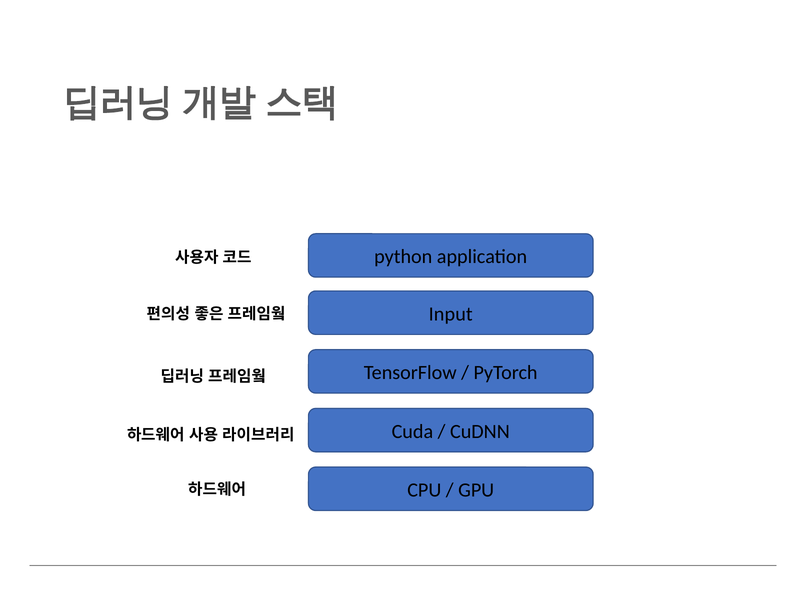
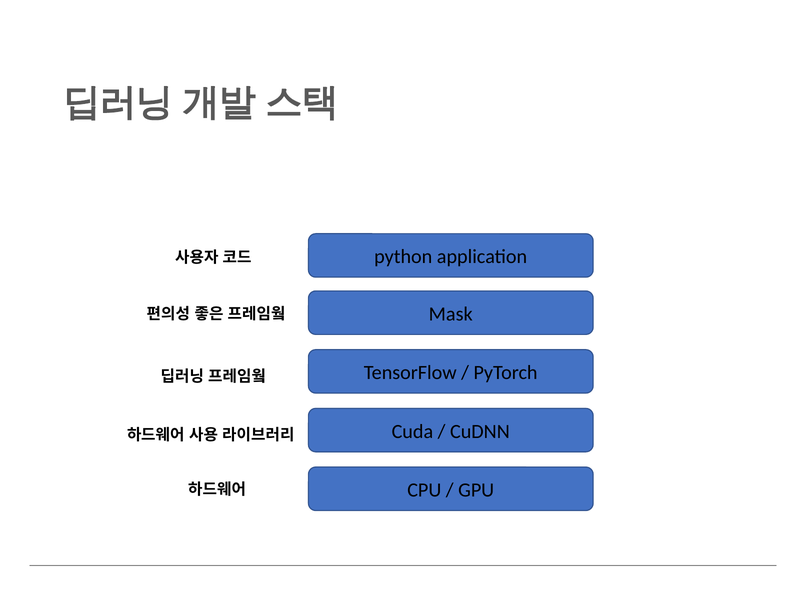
Input: Input -> Mask
